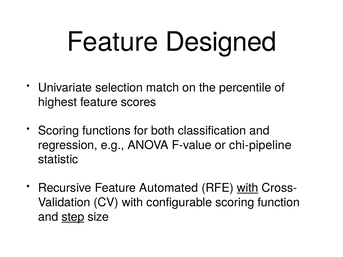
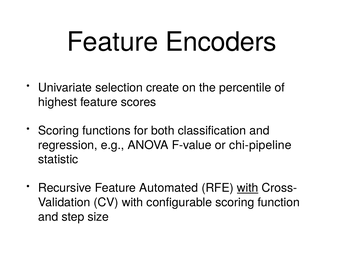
Designed: Designed -> Encoders
match: match -> create
step underline: present -> none
